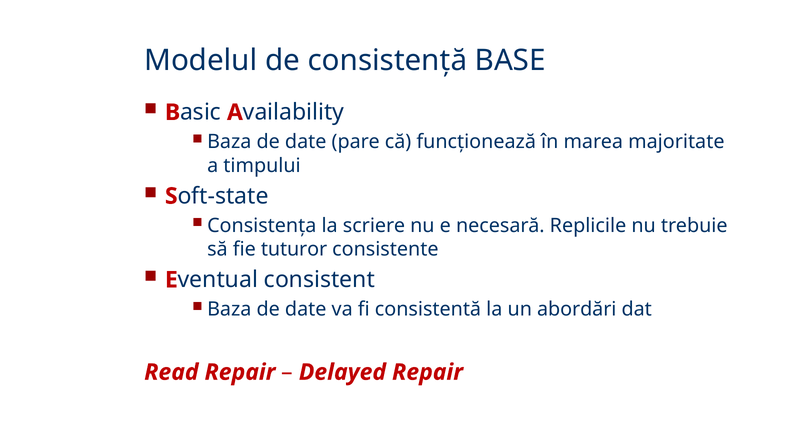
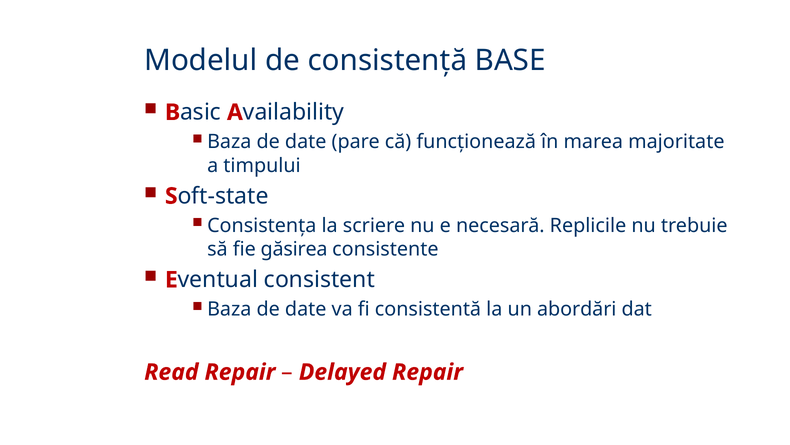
tuturor: tuturor -> găsirea
